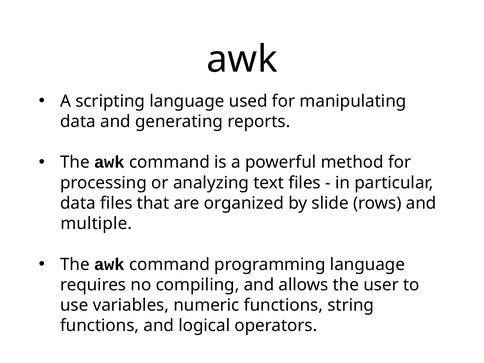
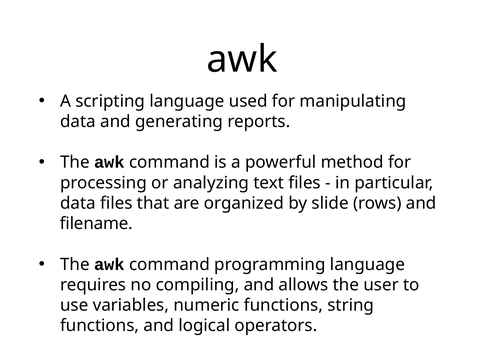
multiple: multiple -> filename
